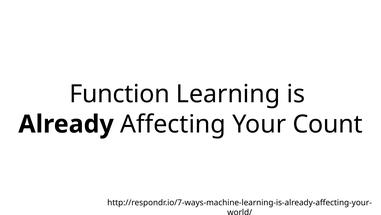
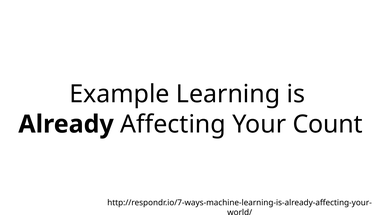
Function: Function -> Example
